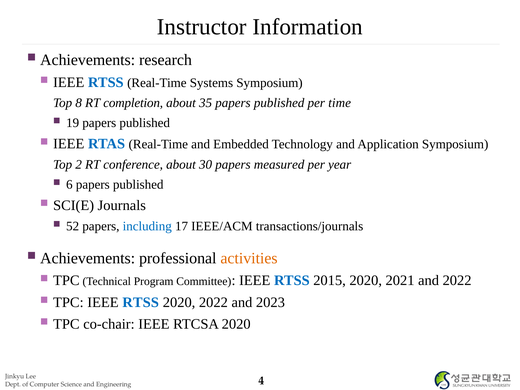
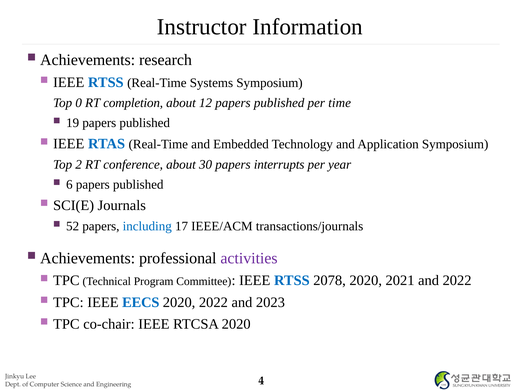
8: 8 -> 0
35: 35 -> 12
measured: measured -> interrupts
activities colour: orange -> purple
2015: 2015 -> 2078
TPC IEEE RTSS: RTSS -> EECS
